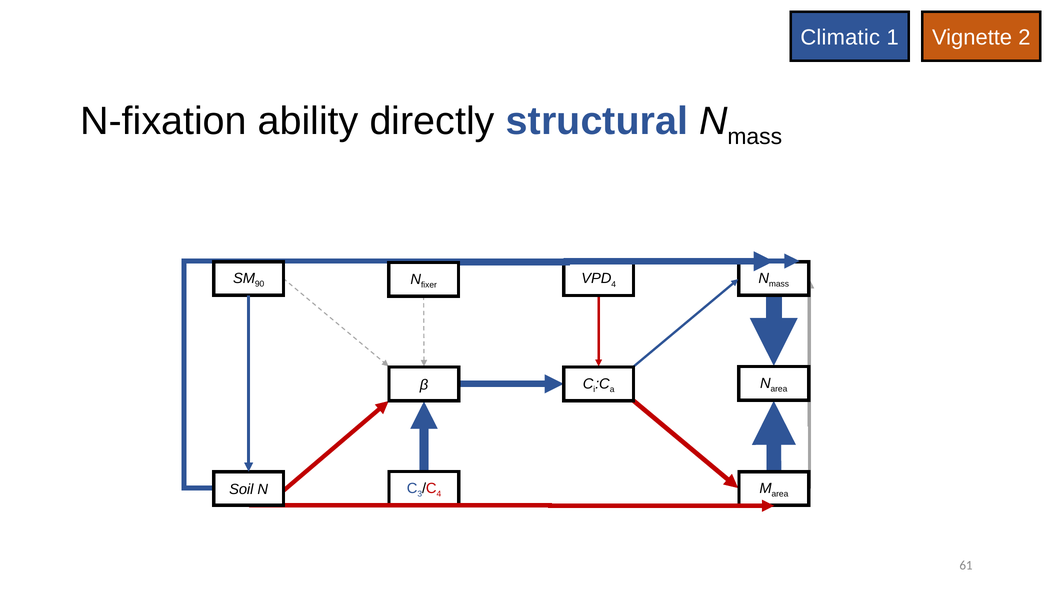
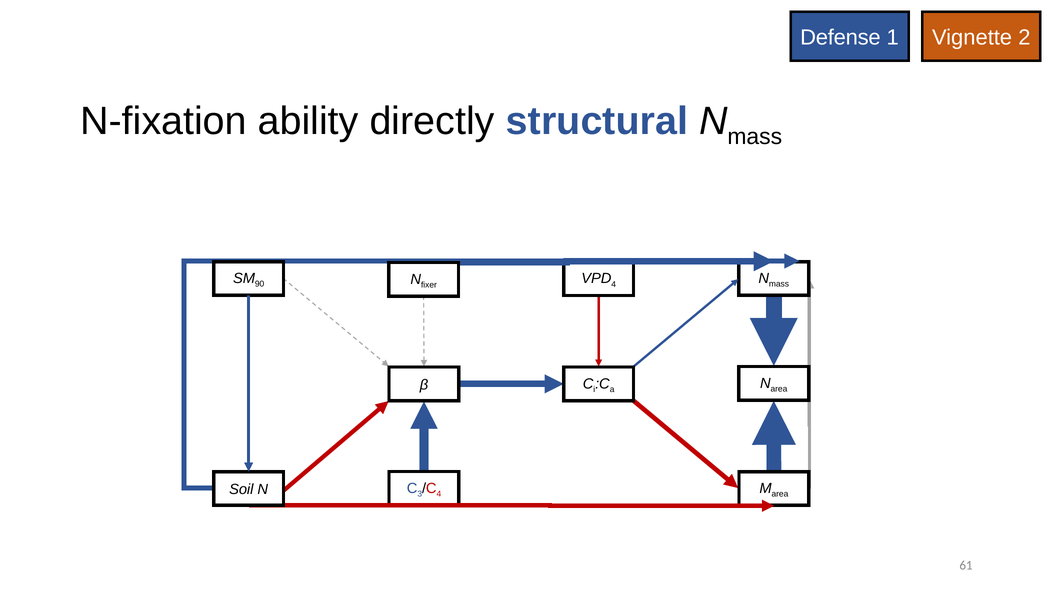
Climatic: Climatic -> Defense
